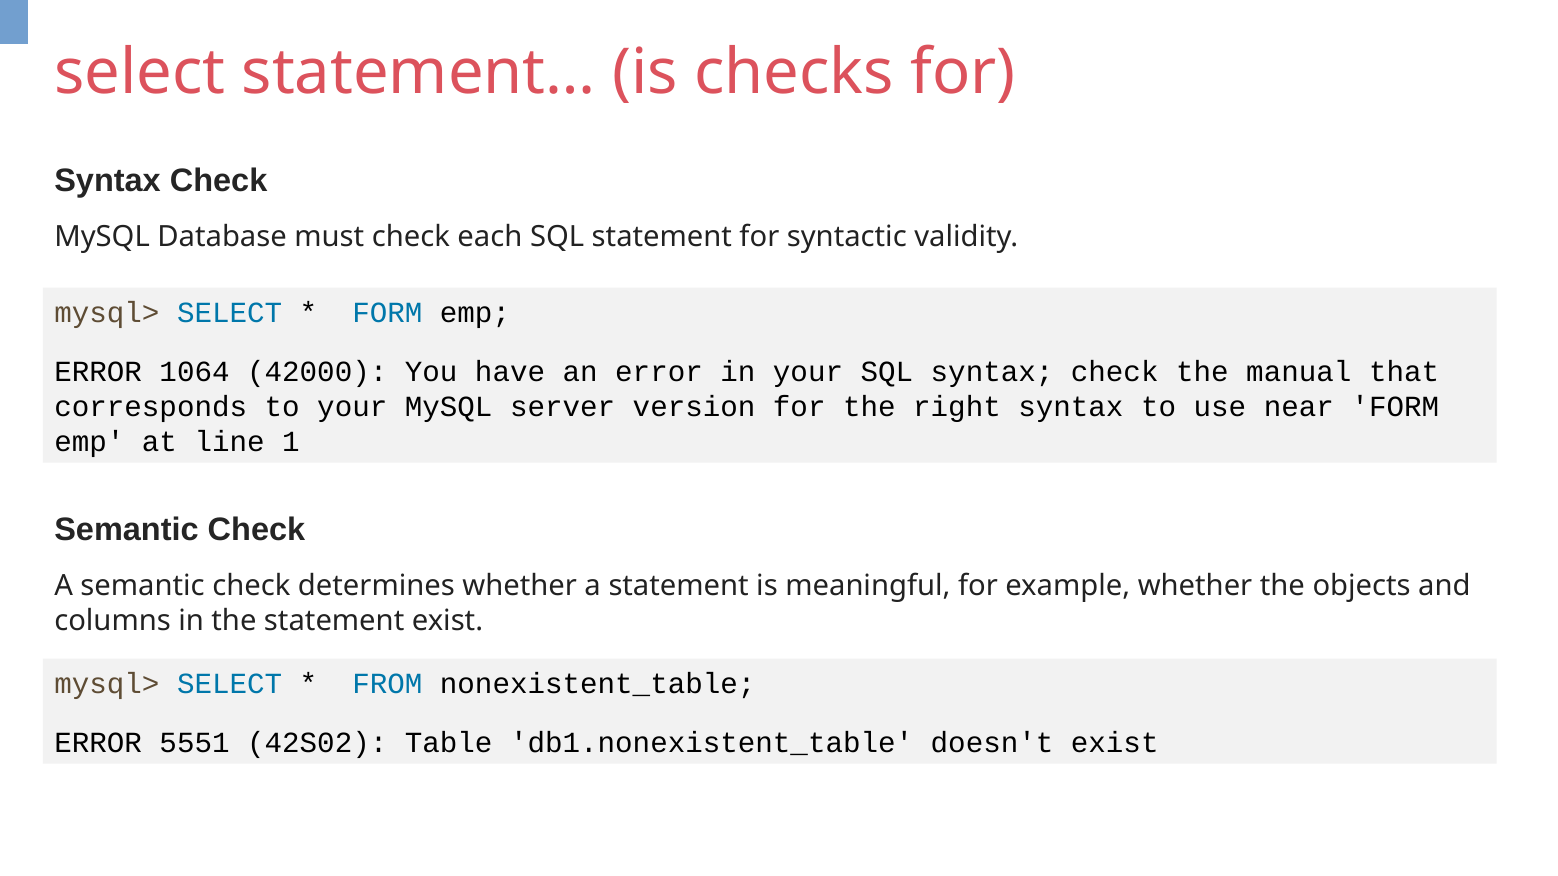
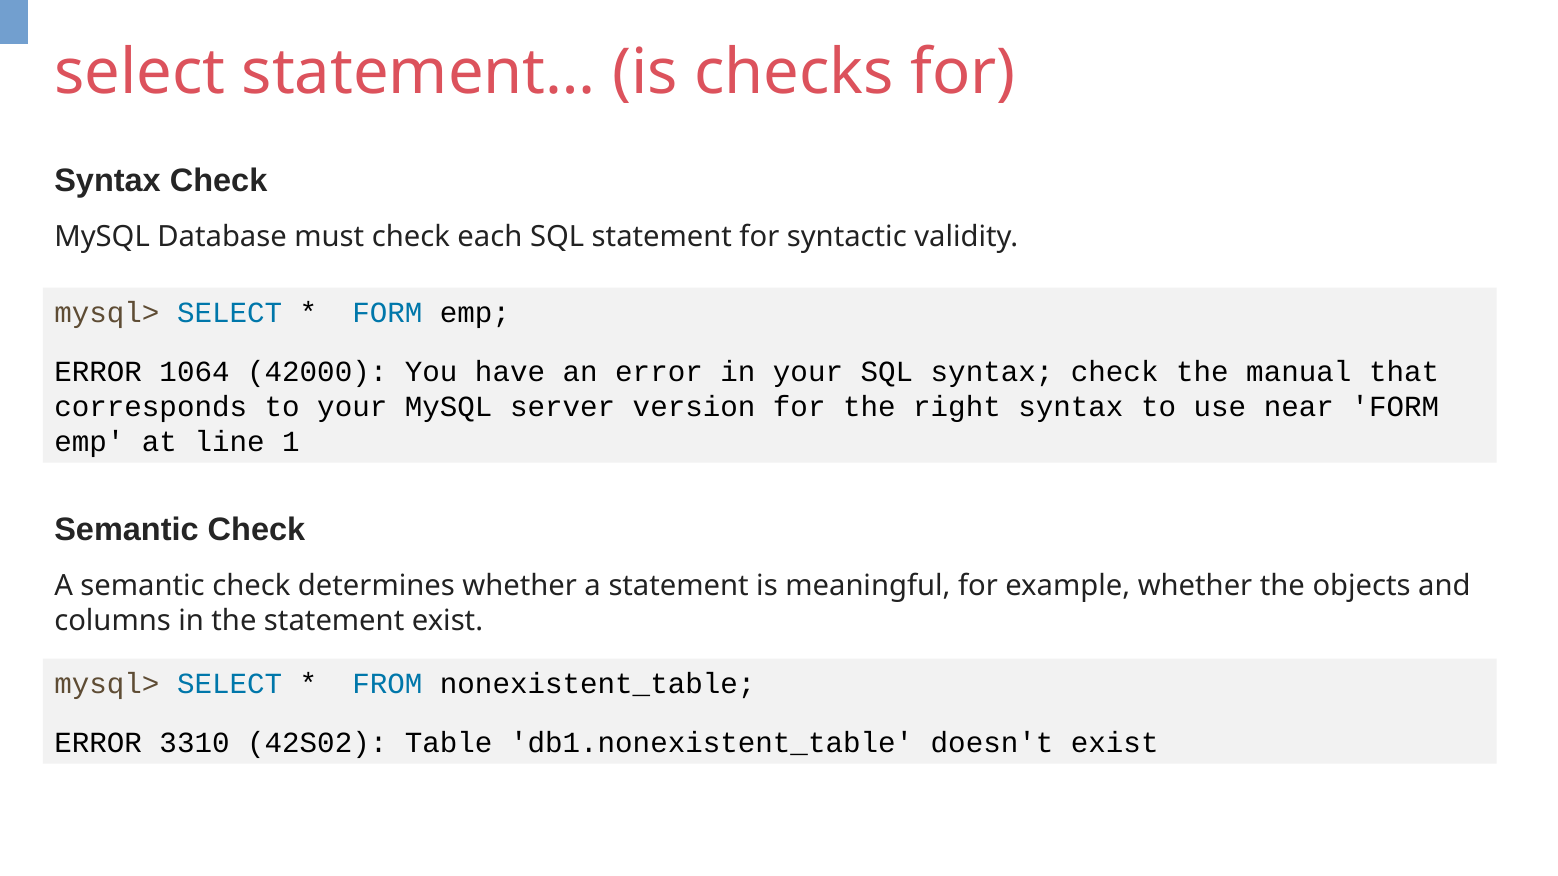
5551: 5551 -> 3310
